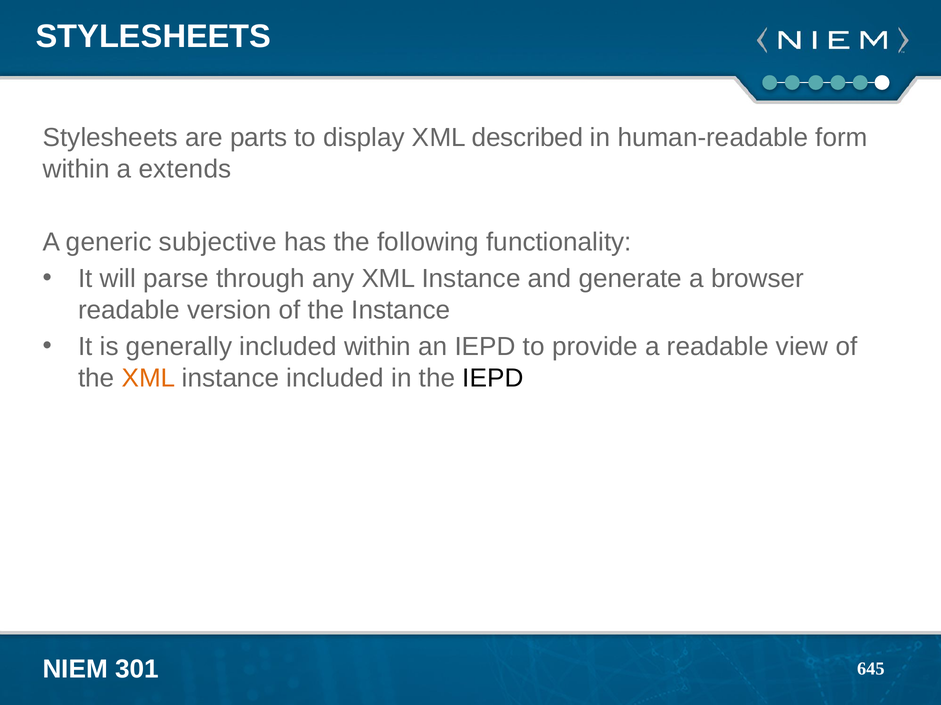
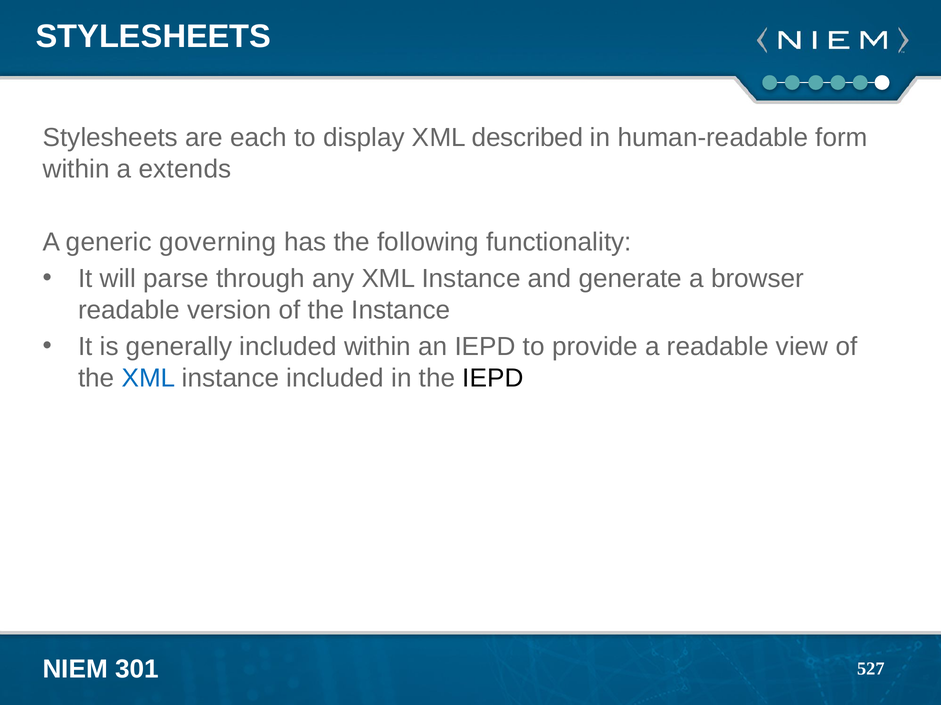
parts: parts -> each
subjective: subjective -> governing
XML at (149, 378) colour: orange -> blue
645: 645 -> 527
